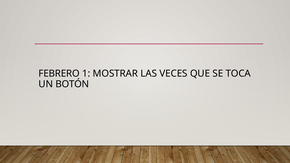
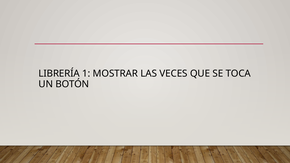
FEBRERO: FEBRERO -> LIBRERÍA
